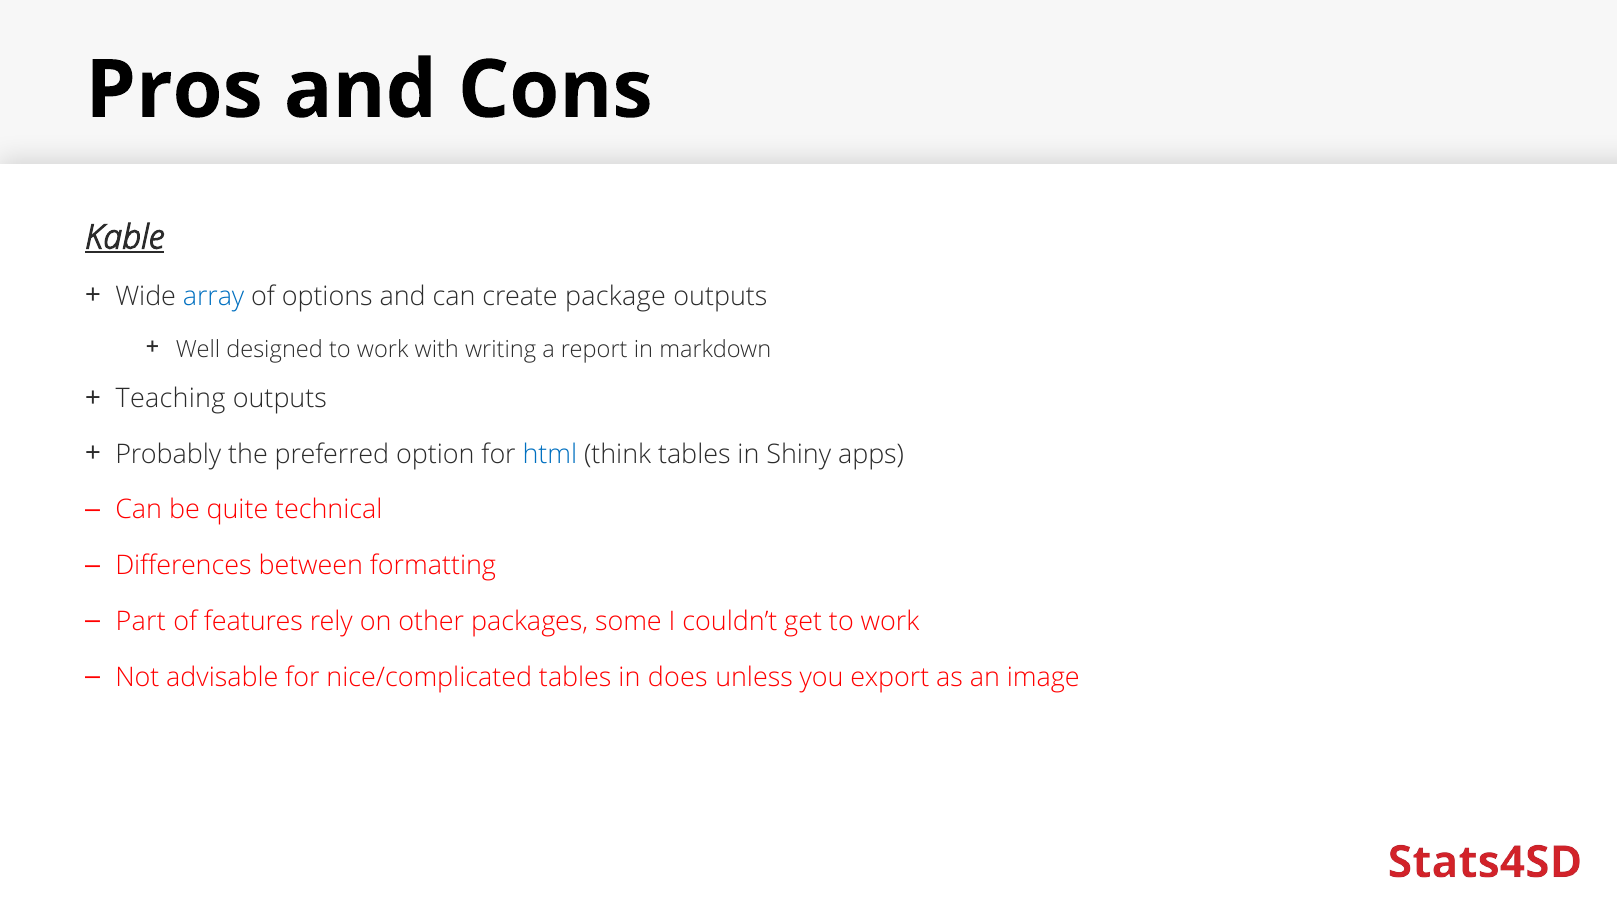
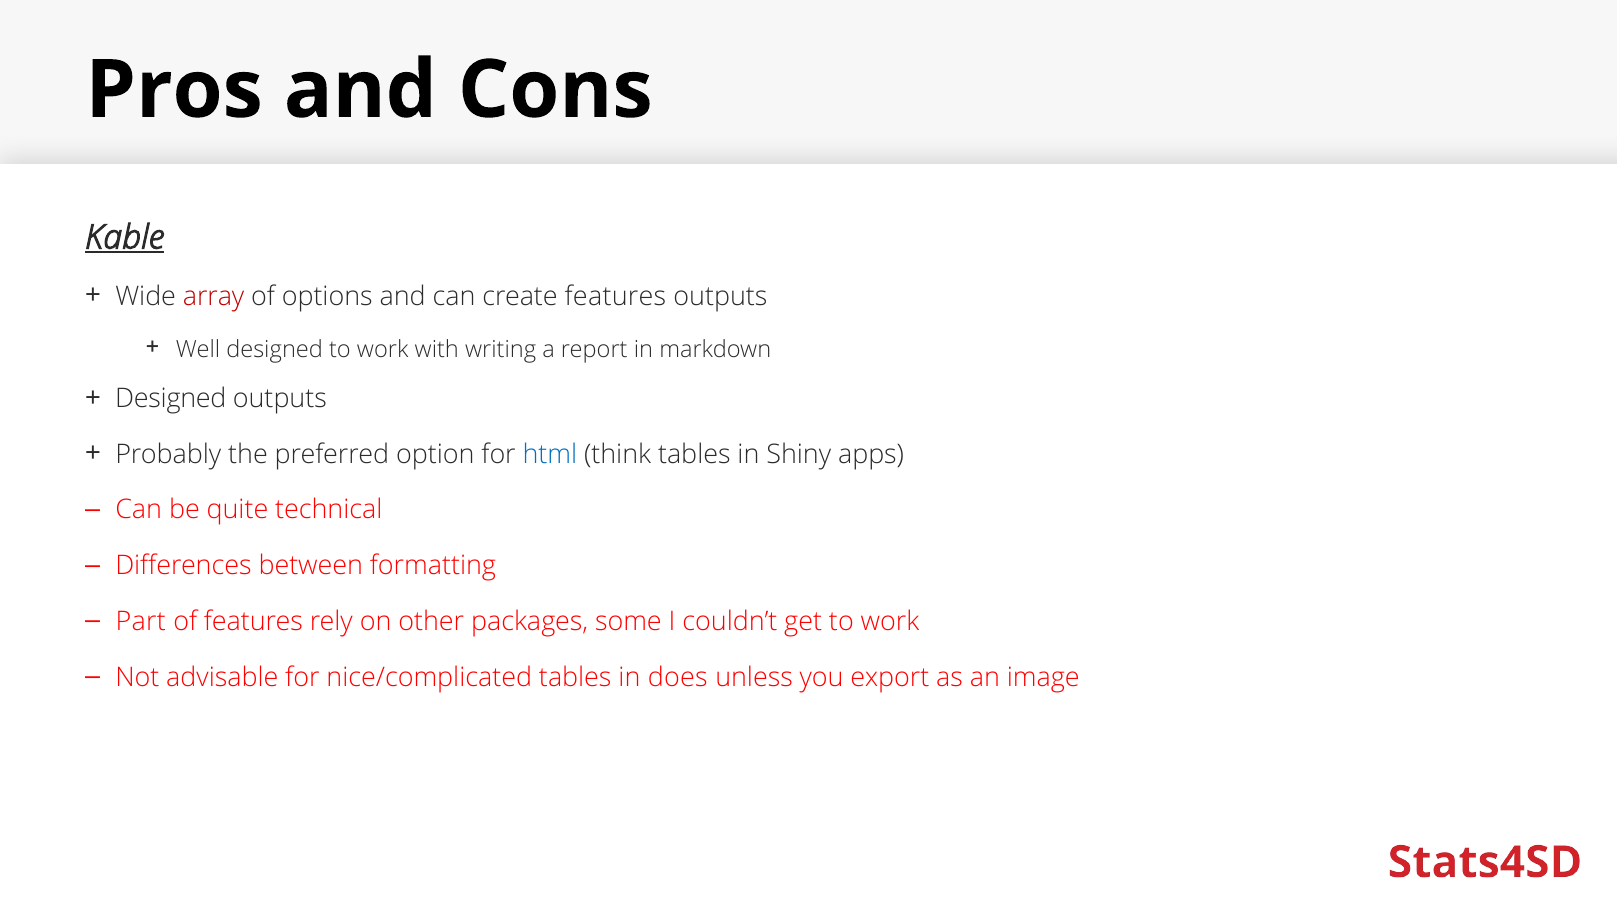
array colour: blue -> red
create package: package -> features
Teaching at (171, 398): Teaching -> Designed
